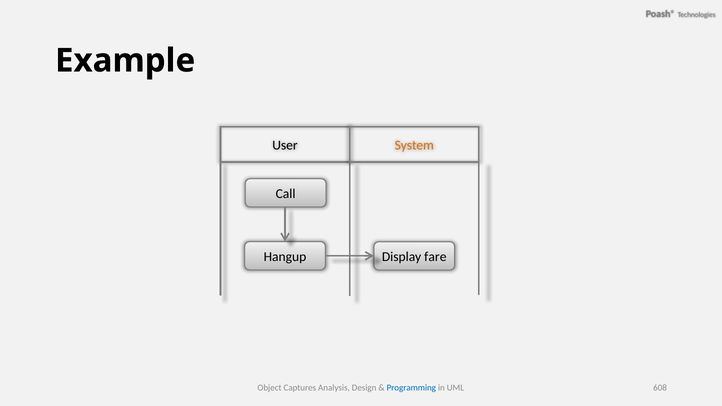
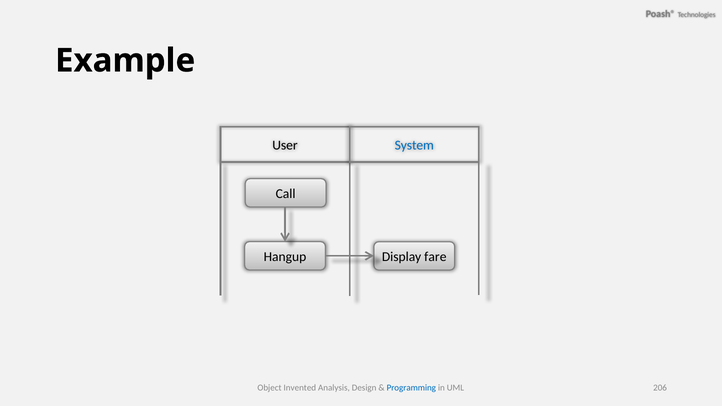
System colour: orange -> blue
Captures: Captures -> Invented
608: 608 -> 206
